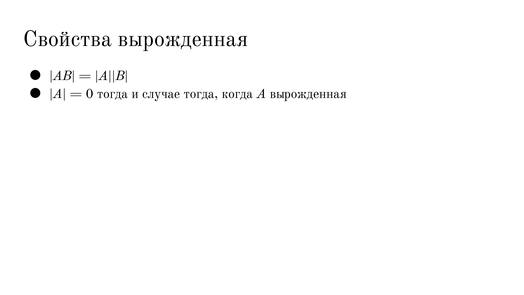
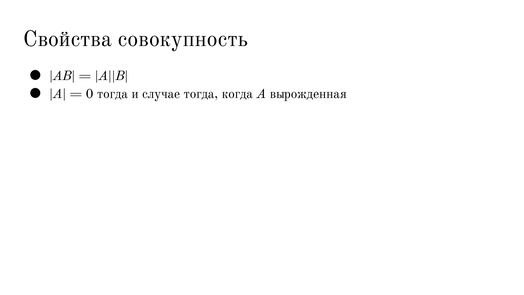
Свойства вырожденная: вырожденная -> совокупность
